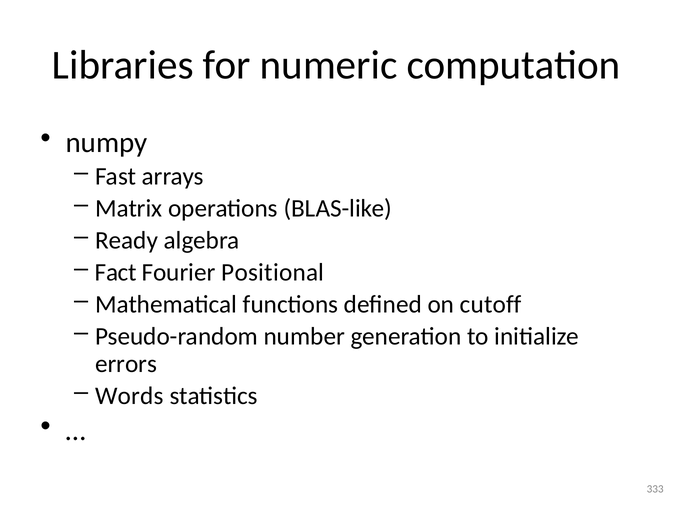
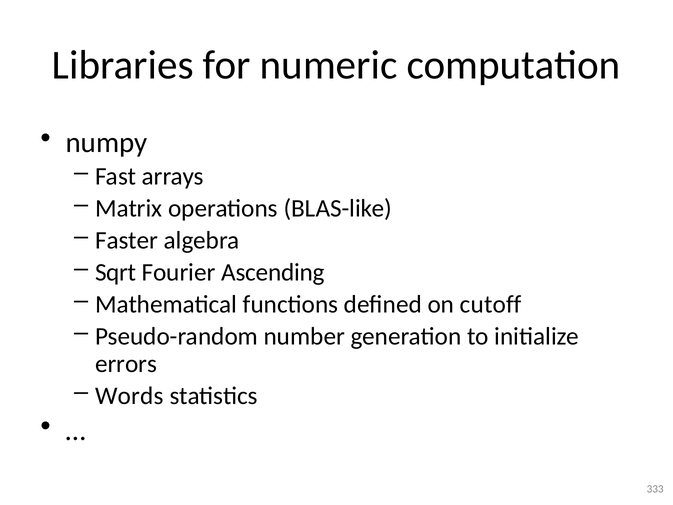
Ready: Ready -> Faster
Fact: Fact -> Sqrt
Positional: Positional -> Ascending
